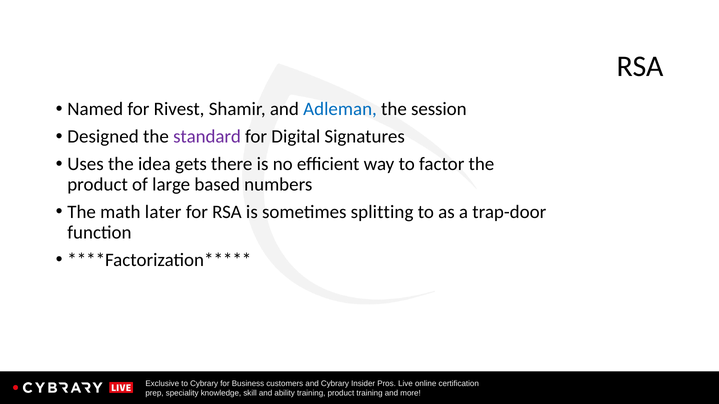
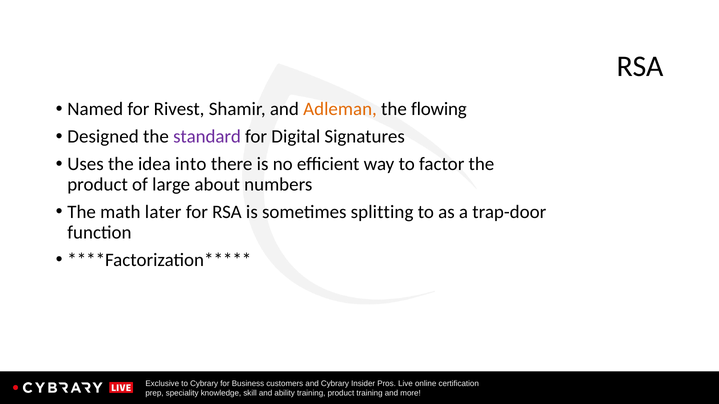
Adleman colour: blue -> orange
session: session -> flowing
gets: gets -> into
based: based -> about
